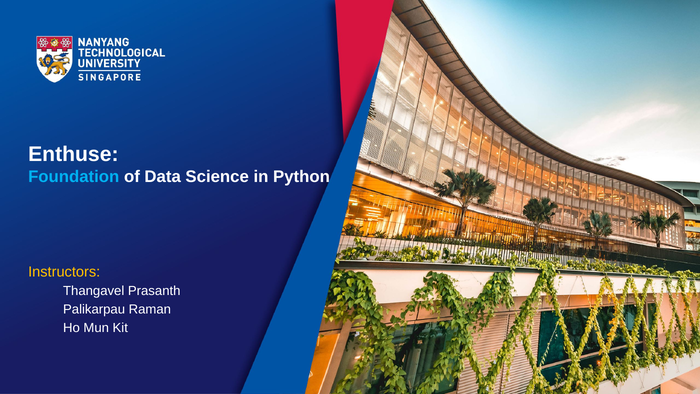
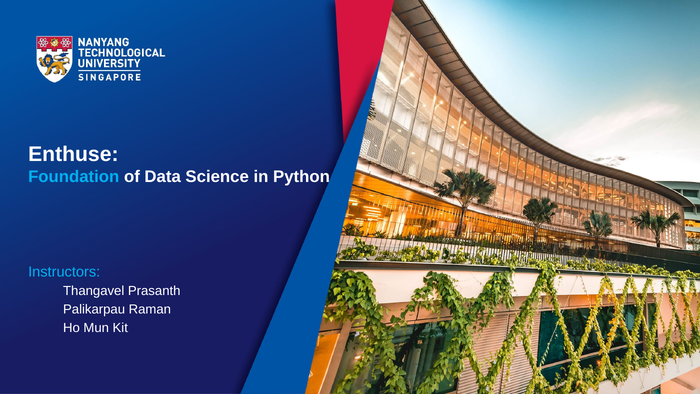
Instructors colour: yellow -> light blue
